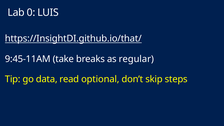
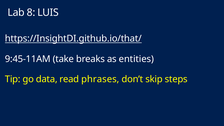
0: 0 -> 8
regular: regular -> entities
optional: optional -> phrases
